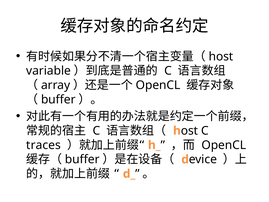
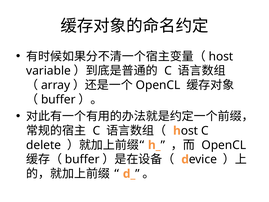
traces: traces -> delete
